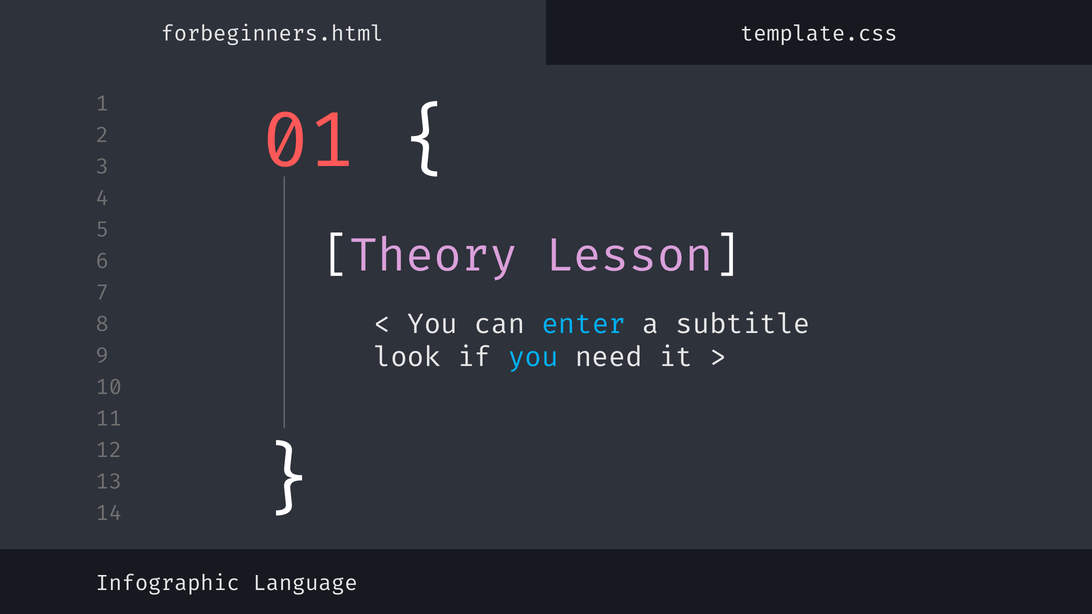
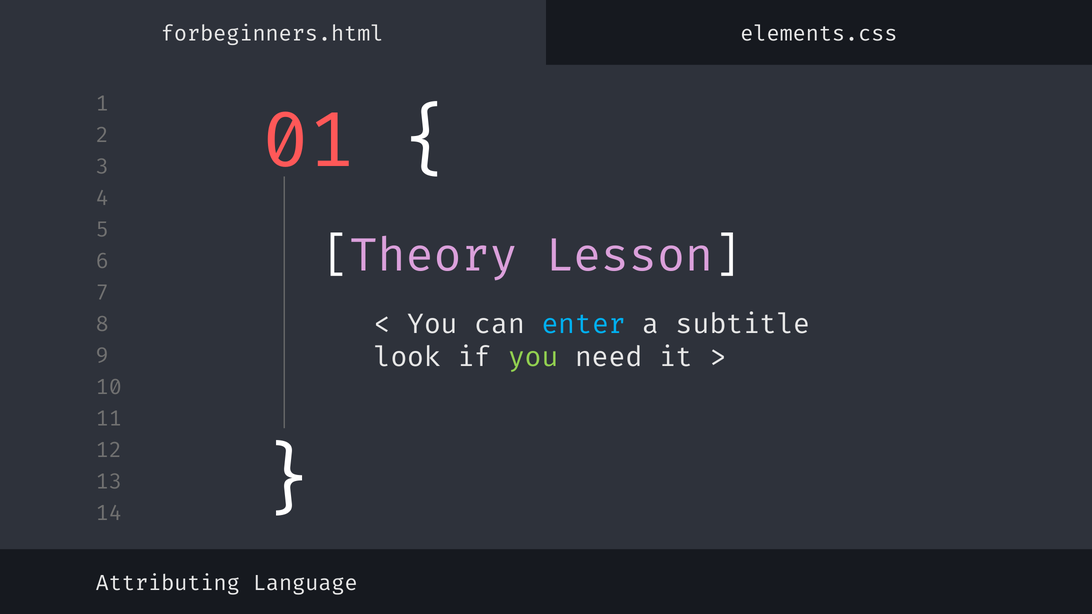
template.css: template.css -> elements.css
you at (533, 357) colour: light blue -> light green
Infographic: Infographic -> Attributing
